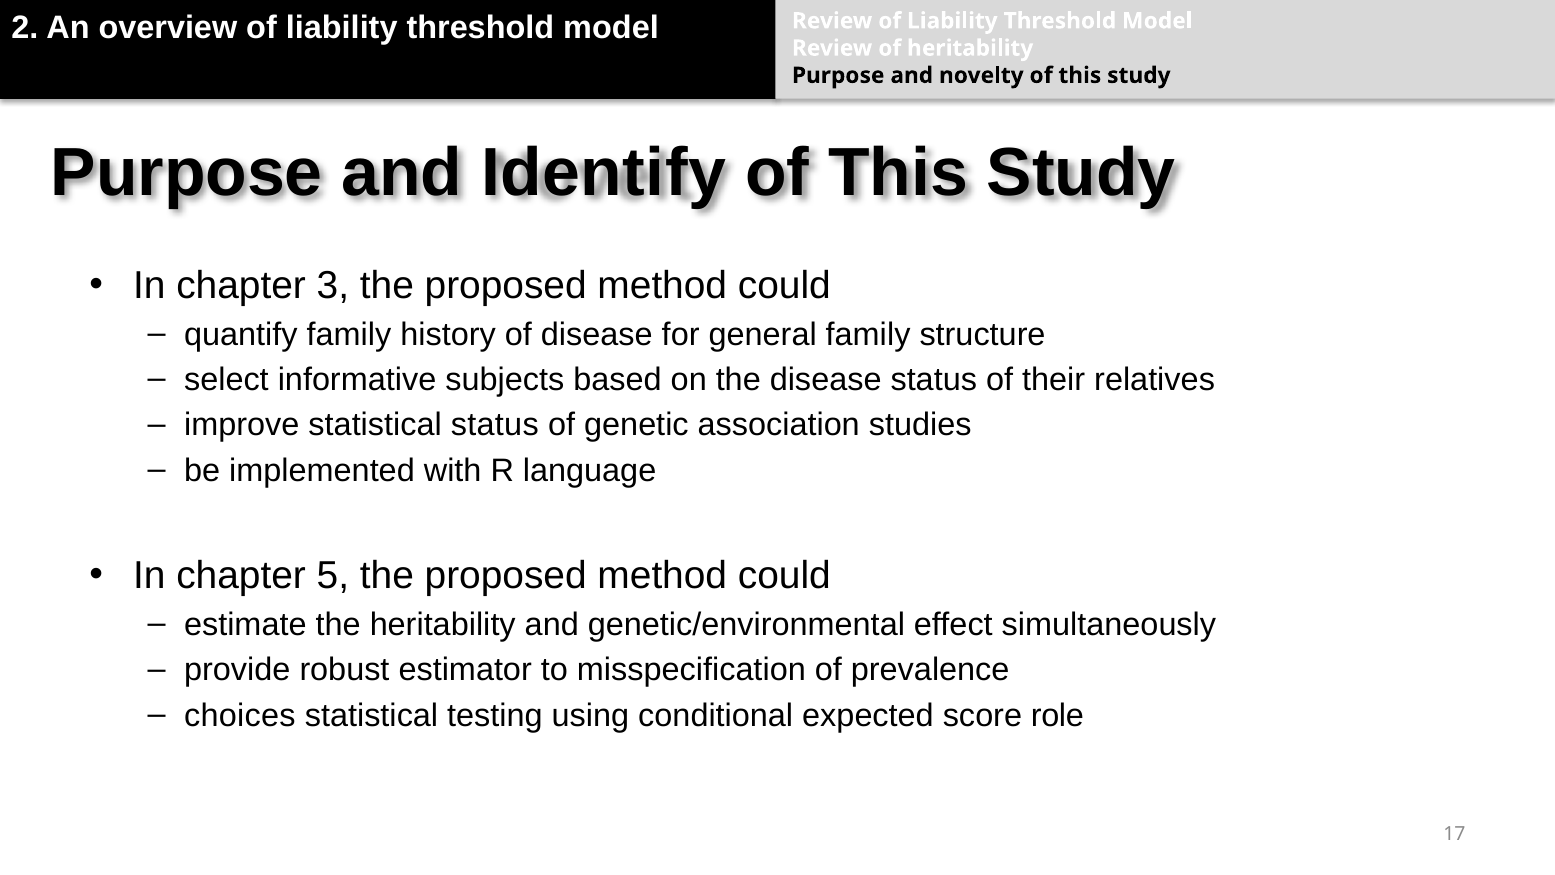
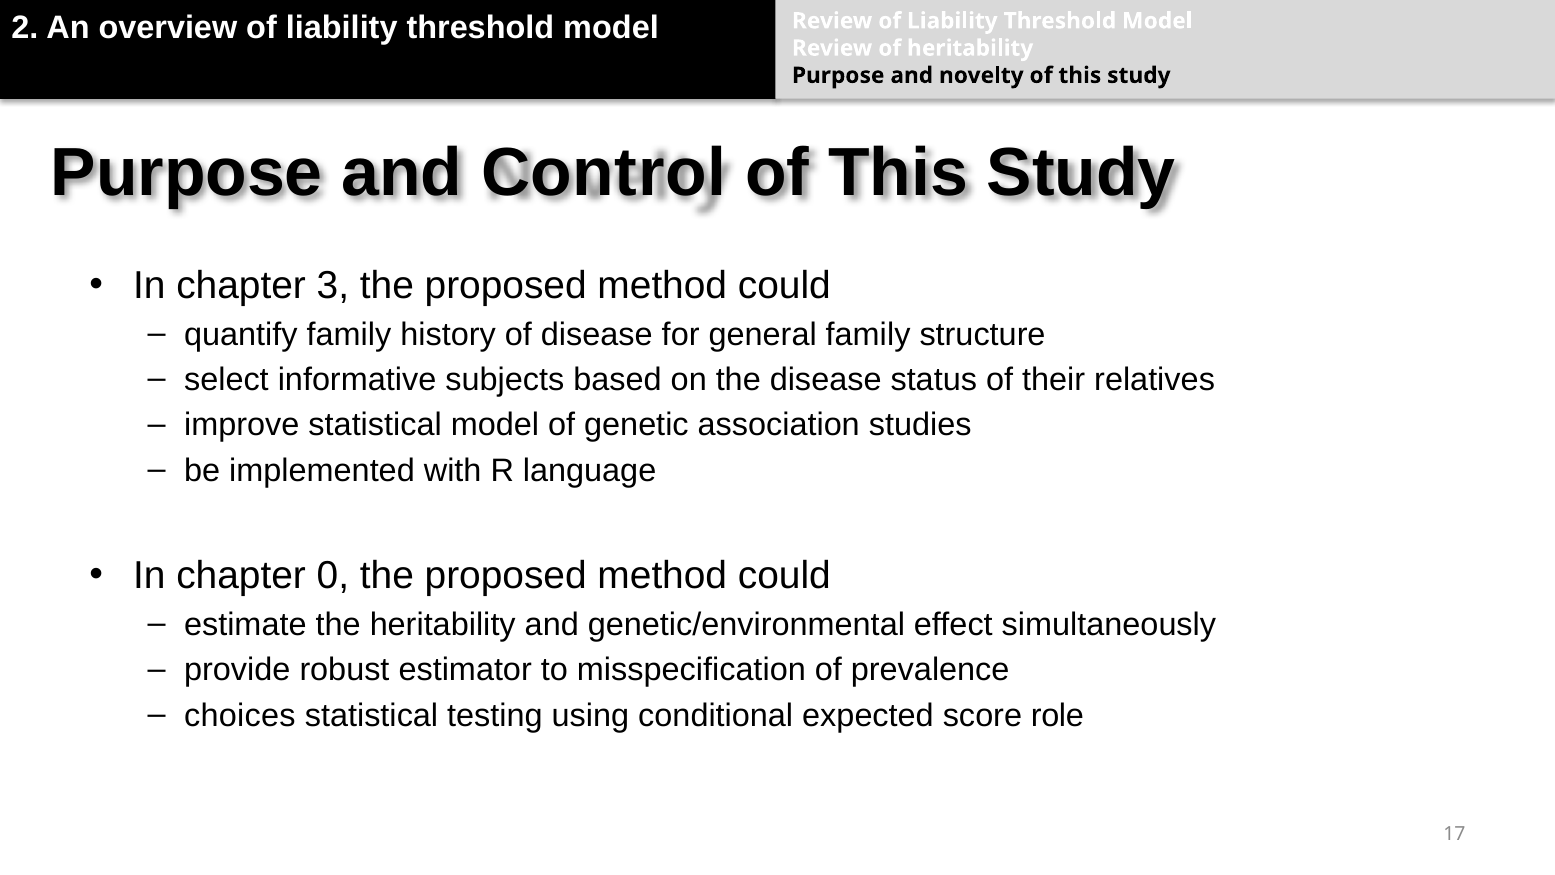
Identify: Identify -> Control
statistical status: status -> model
5: 5 -> 0
